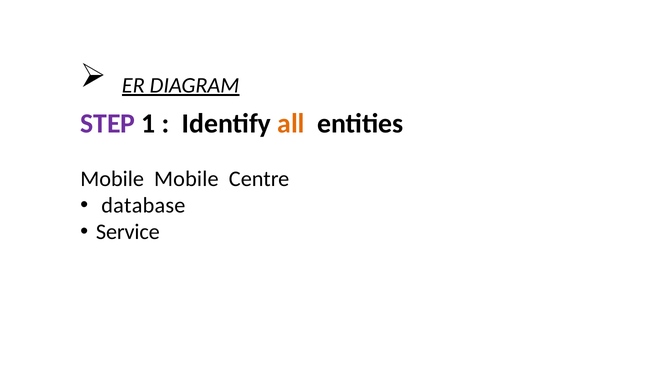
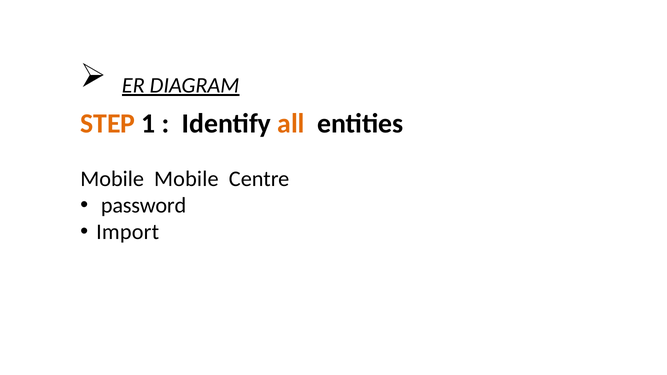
STEP colour: purple -> orange
database: database -> password
Service: Service -> Import
